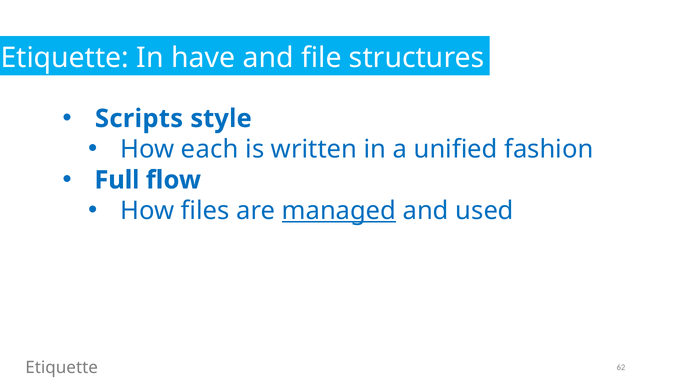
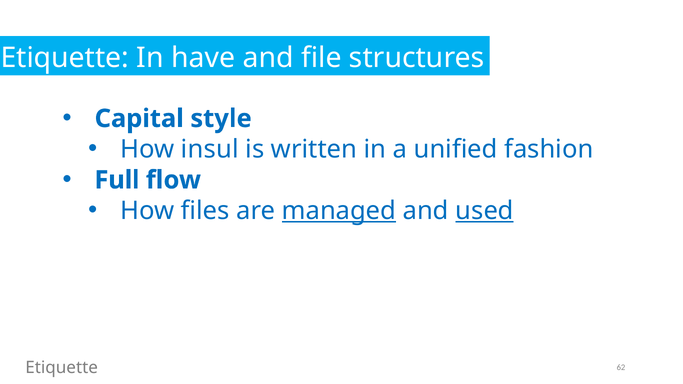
Scripts: Scripts -> Capital
each: each -> insul
used underline: none -> present
